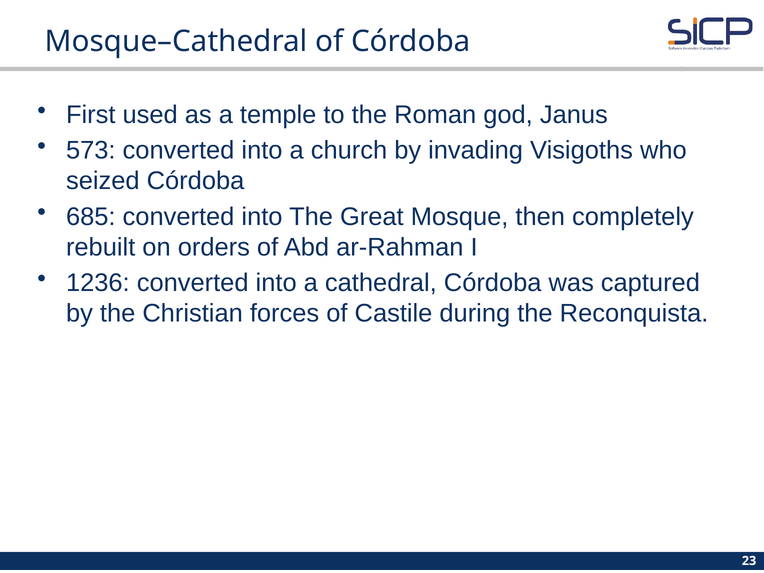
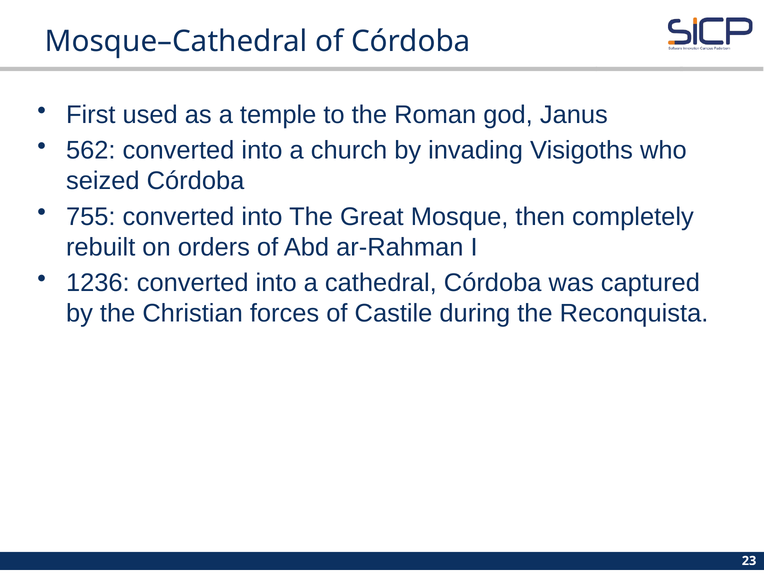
573: 573 -> 562
685: 685 -> 755
